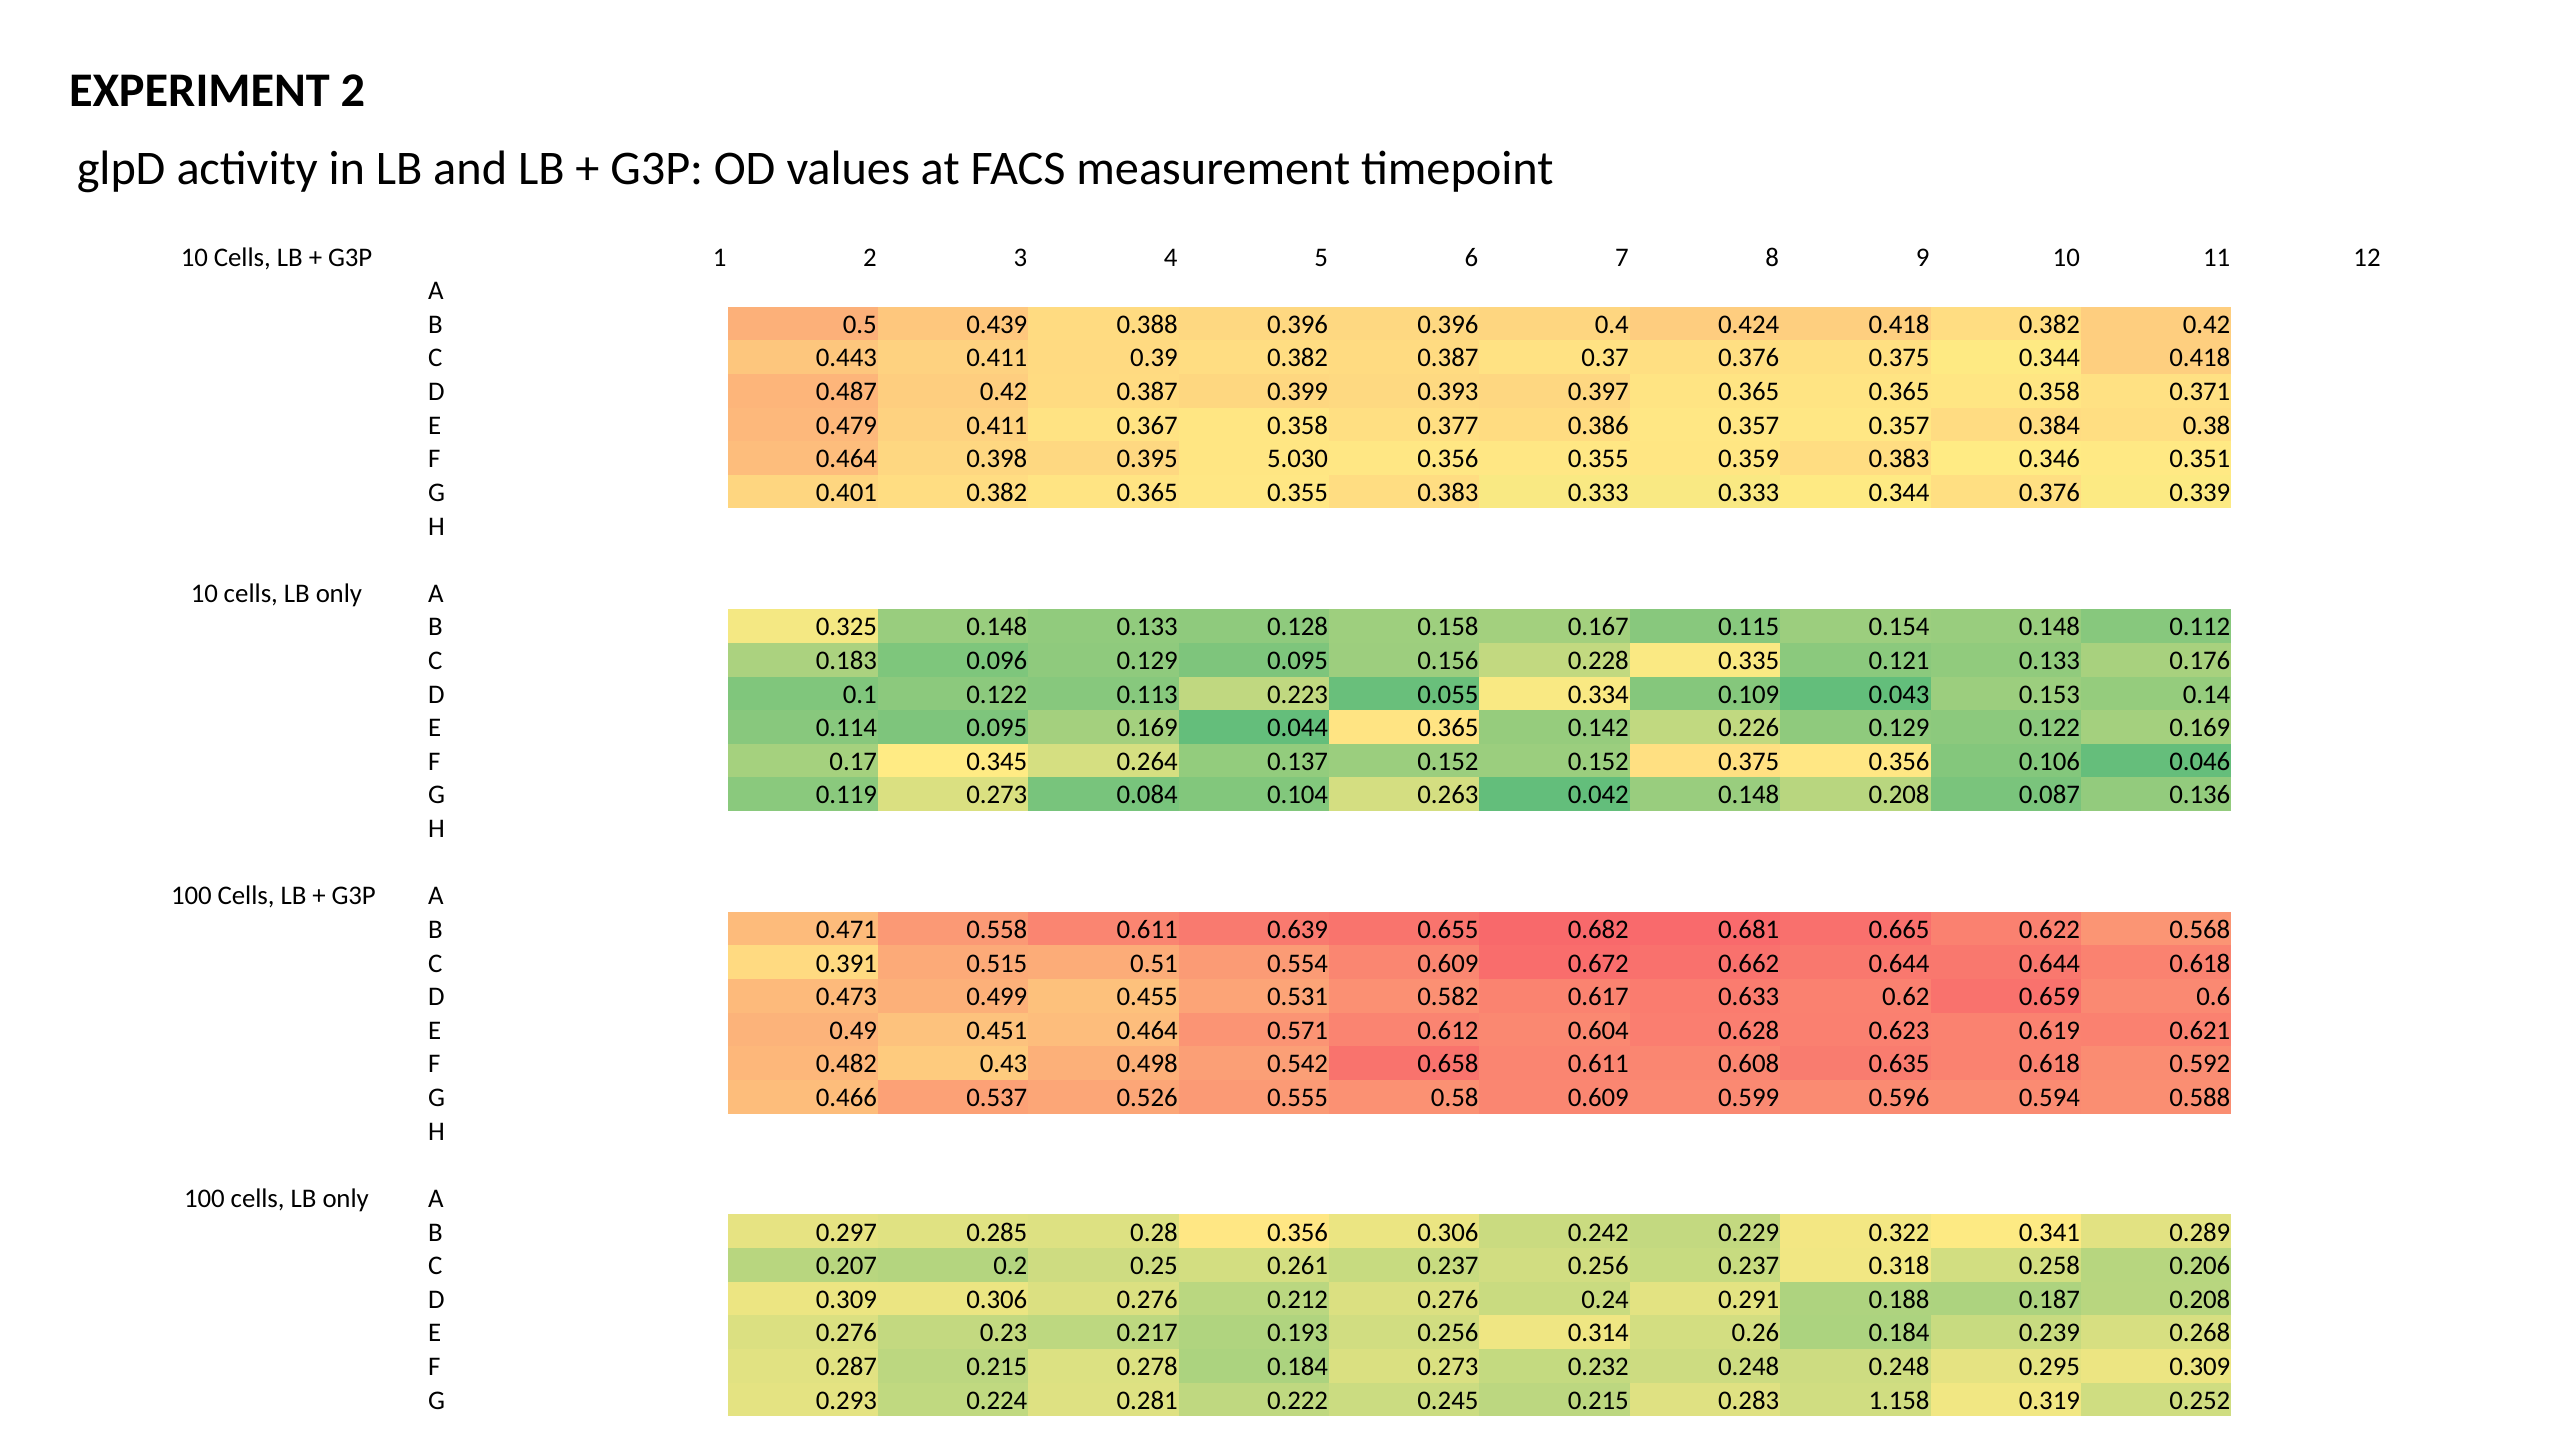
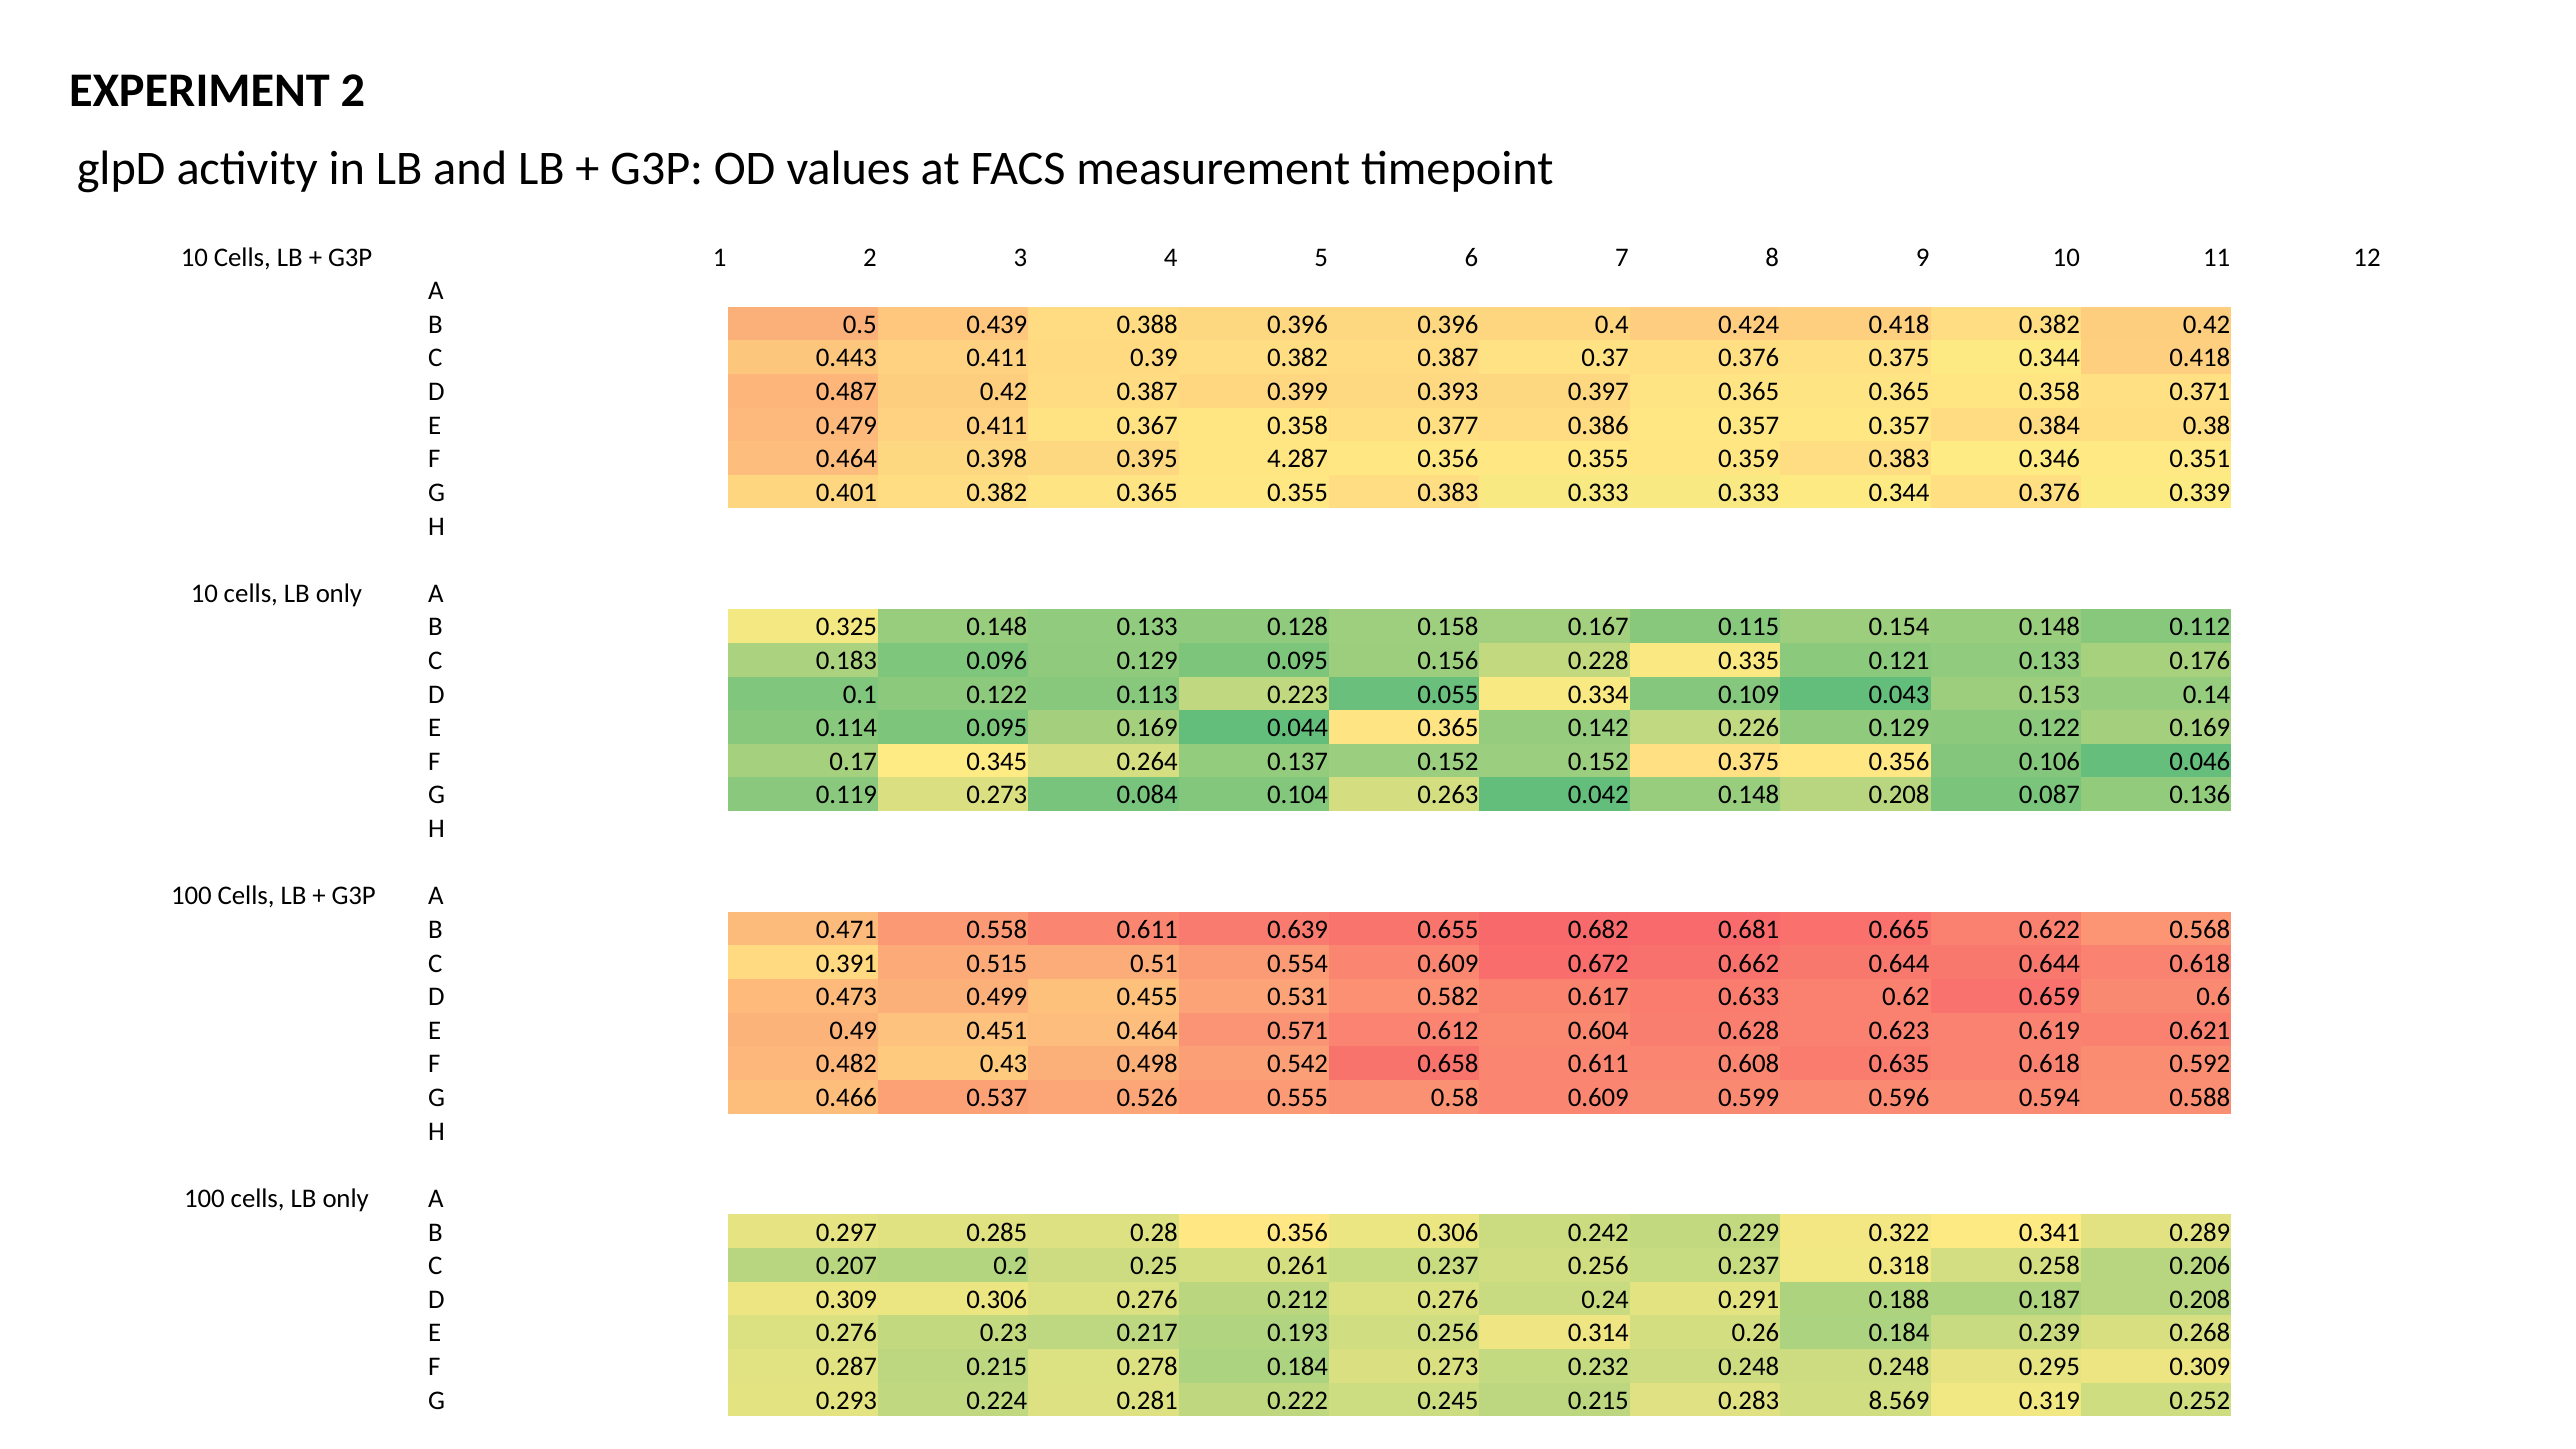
5.030: 5.030 -> 4.287
1.158: 1.158 -> 8.569
